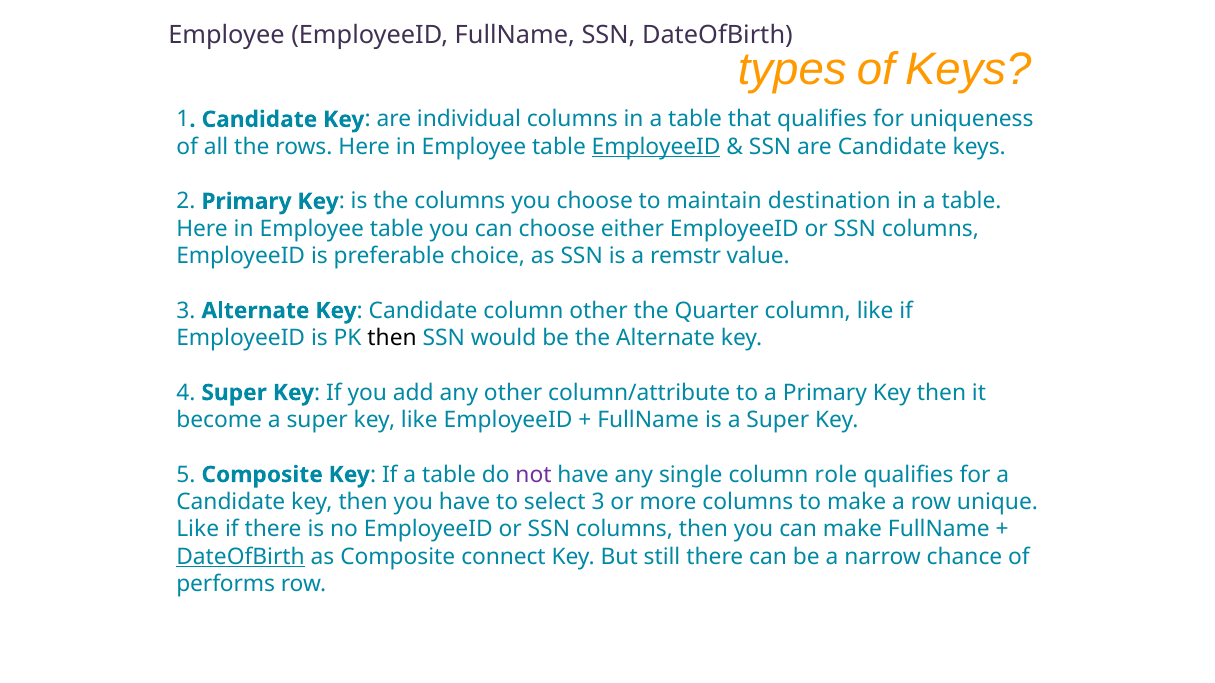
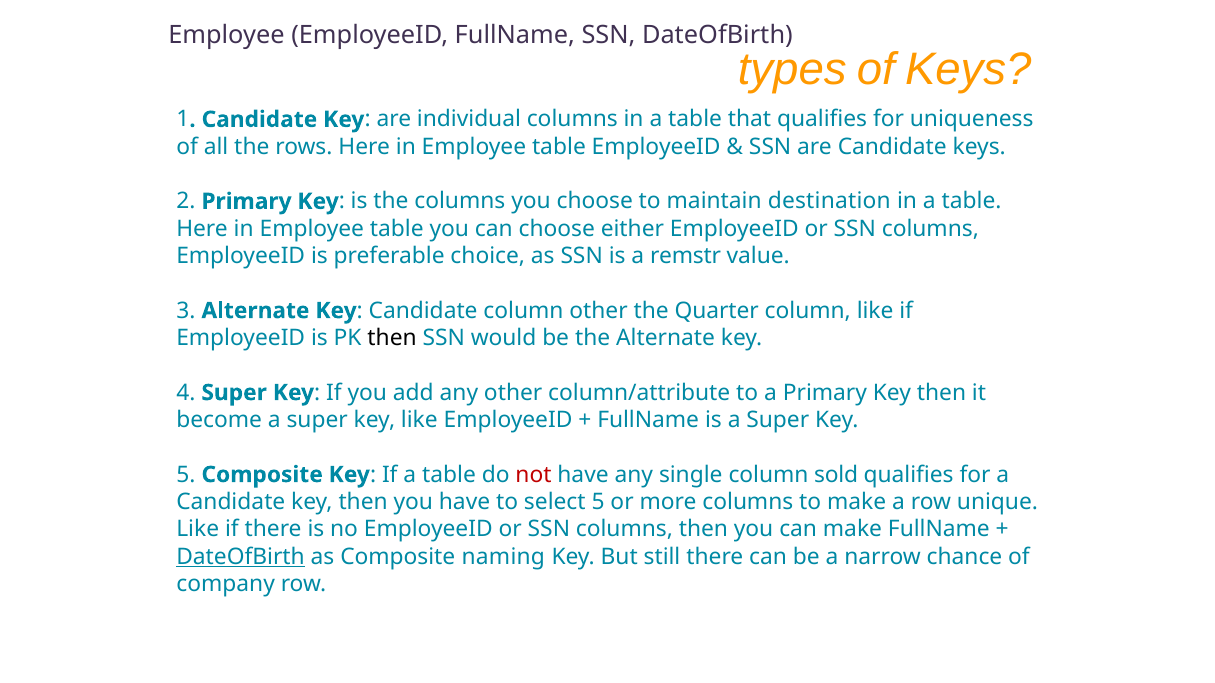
EmployeeID at (656, 147) underline: present -> none
not colour: purple -> red
role: role -> sold
select 3: 3 -> 5
connect: connect -> naming
performs: performs -> company
